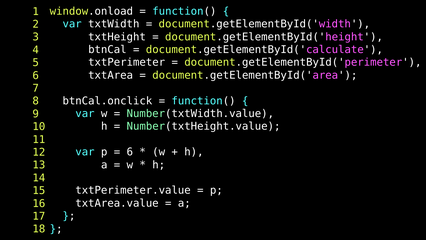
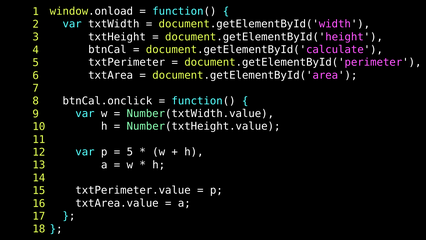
6 at (130, 152): 6 -> 5
